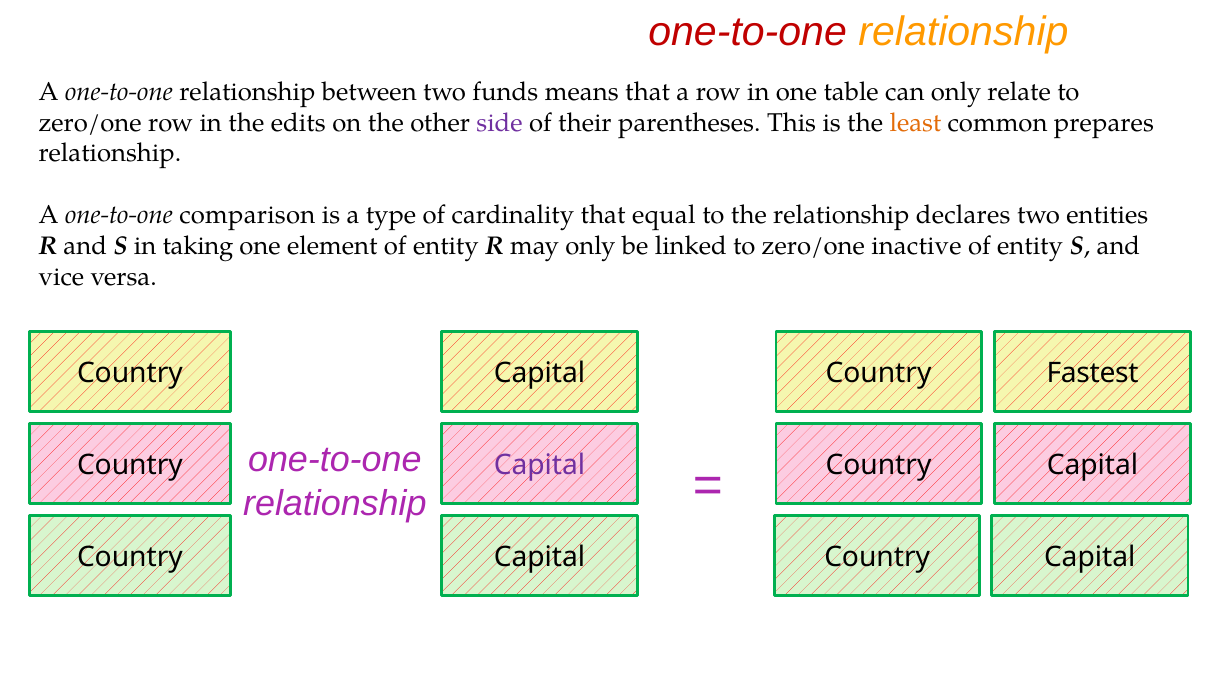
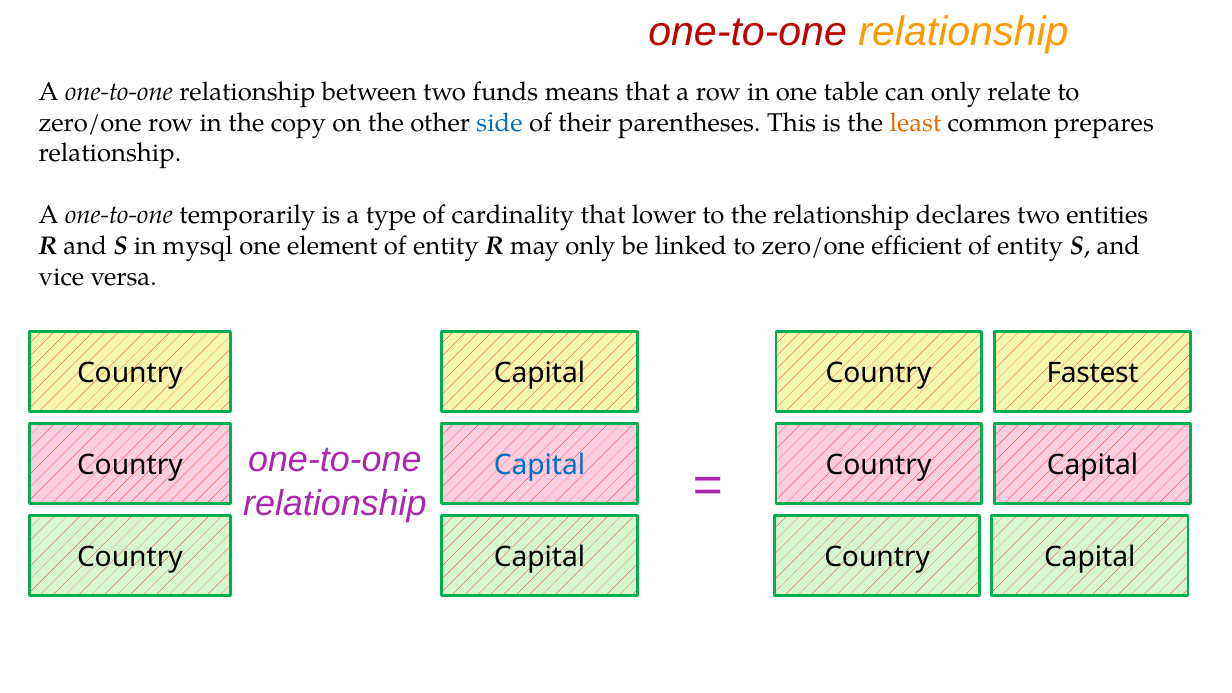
edits: edits -> copy
side colour: purple -> blue
comparison: comparison -> temporarily
equal: equal -> lower
taking: taking -> mysql
inactive: inactive -> efficient
Capital at (539, 465) colour: purple -> blue
